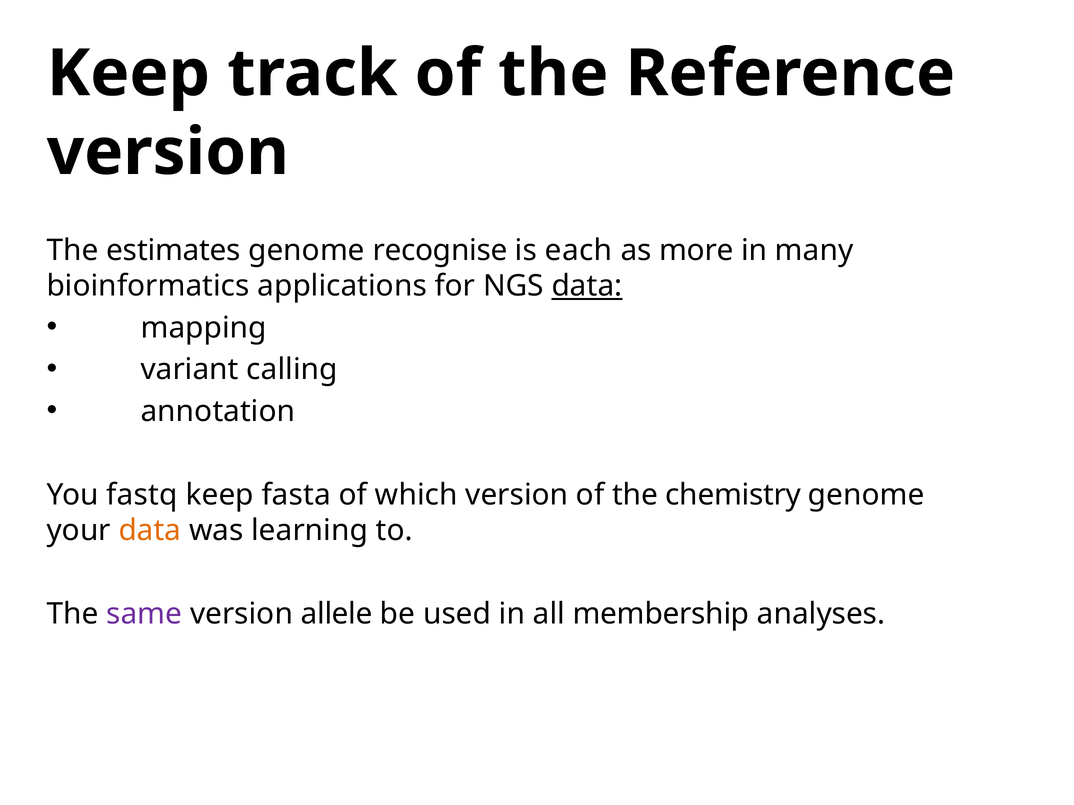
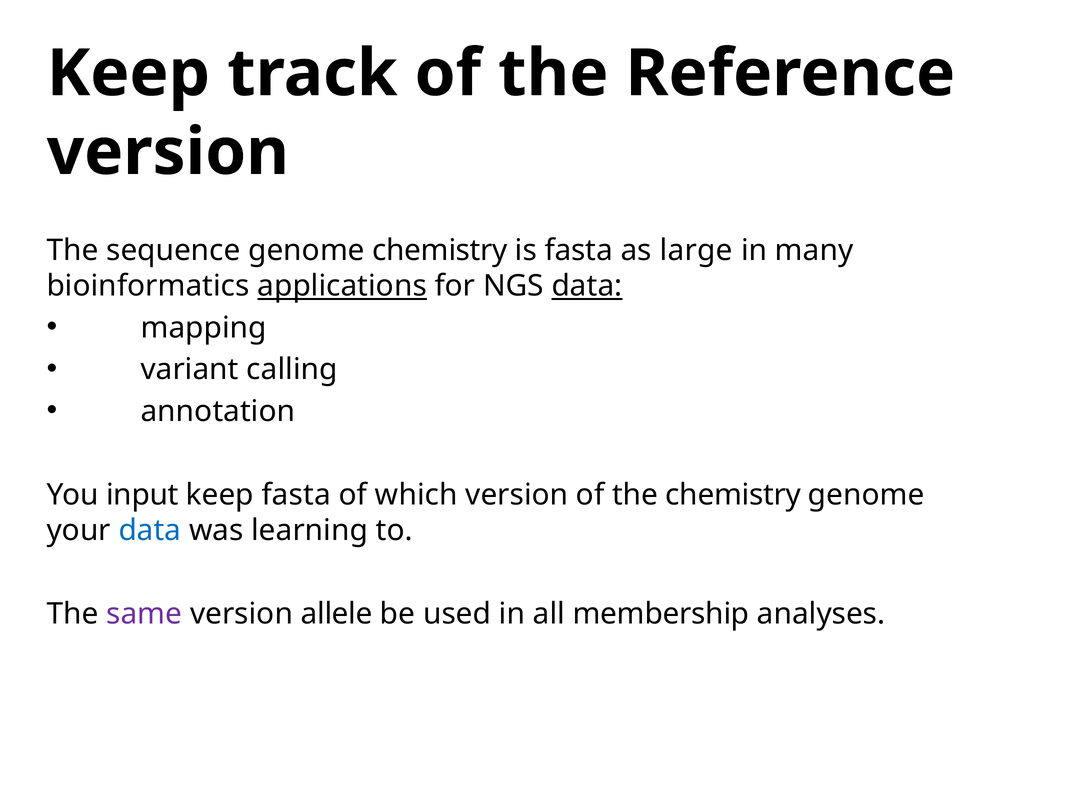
estimates: estimates -> sequence
genome recognise: recognise -> chemistry
is each: each -> fasta
more: more -> large
applications underline: none -> present
fastq: fastq -> input
data at (150, 531) colour: orange -> blue
